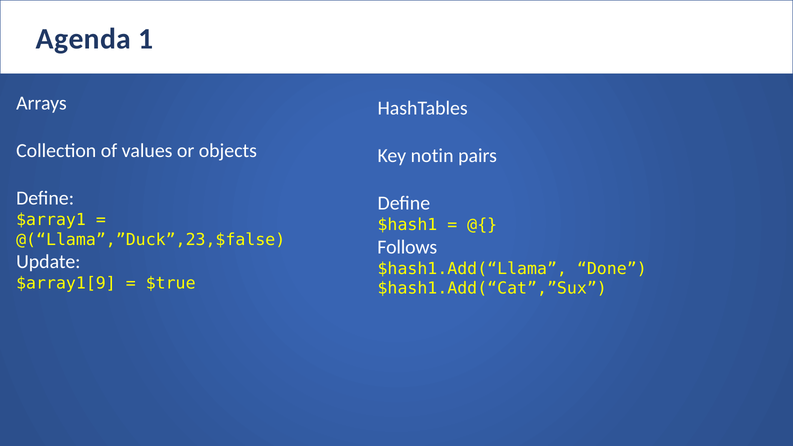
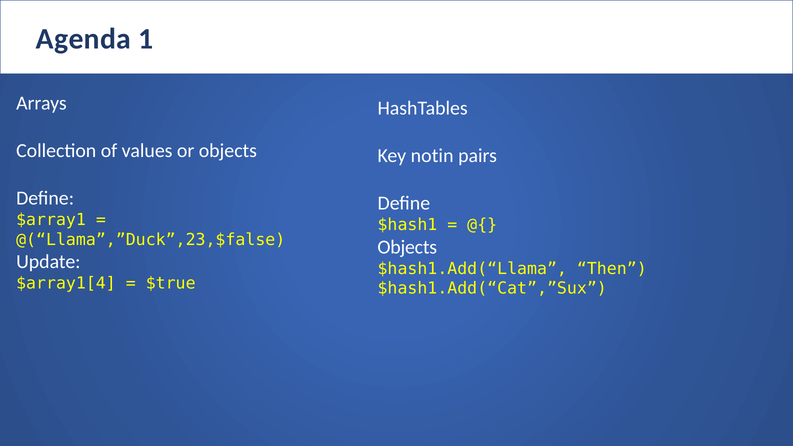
Follows at (407, 247): Follows -> Objects
Done: Done -> Then
$array1[9: $array1[9 -> $array1[4
